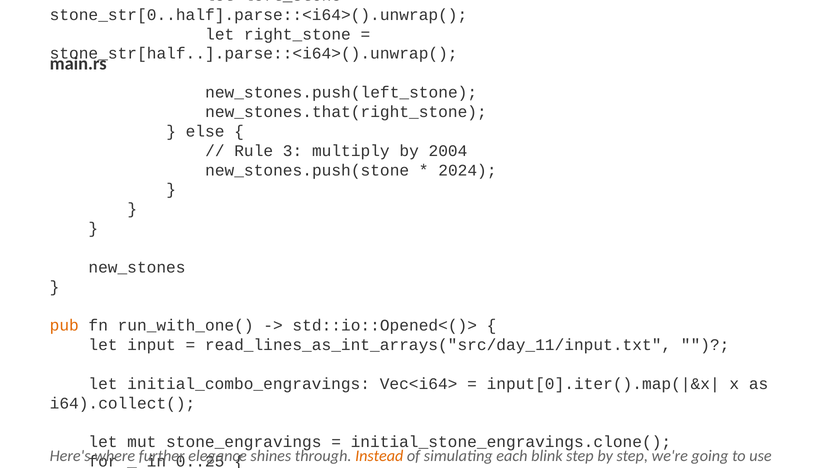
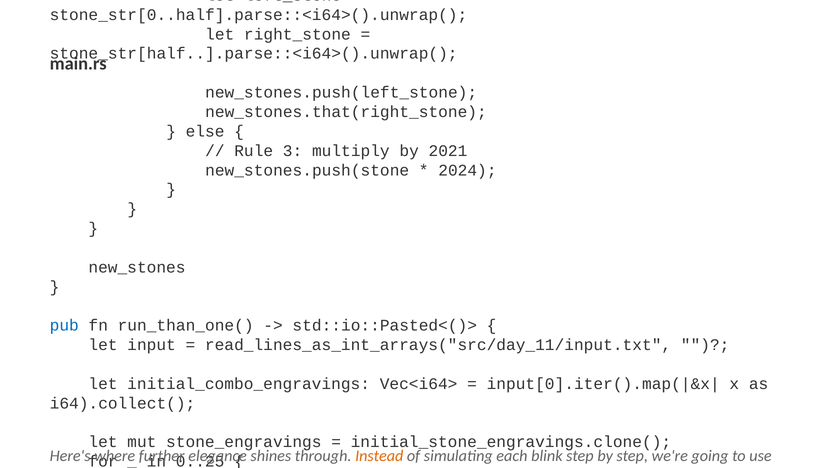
2004: 2004 -> 2021
pub at (64, 325) colour: orange -> blue
run_with_one(: run_with_one( -> run_than_one(
std::io::Opened<()>: std::io::Opened<()> -> std::io::Pasted<()>
